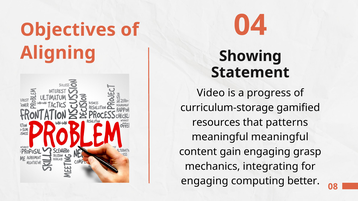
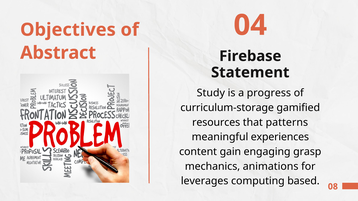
Aligning: Aligning -> Abstract
Showing: Showing -> Firebase
Video: Video -> Study
meaningful meaningful: meaningful -> experiences
integrating: integrating -> animations
engaging at (205, 181): engaging -> leverages
better: better -> based
